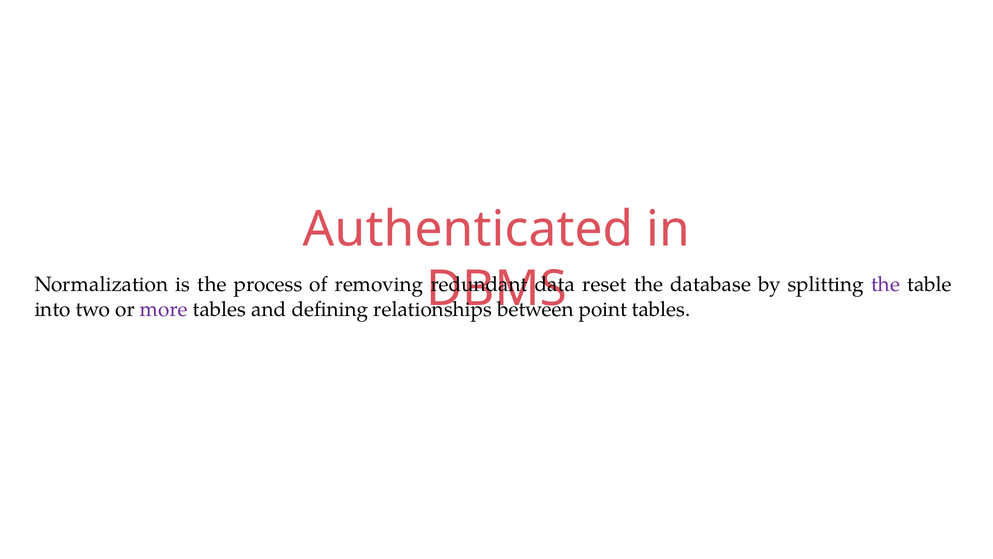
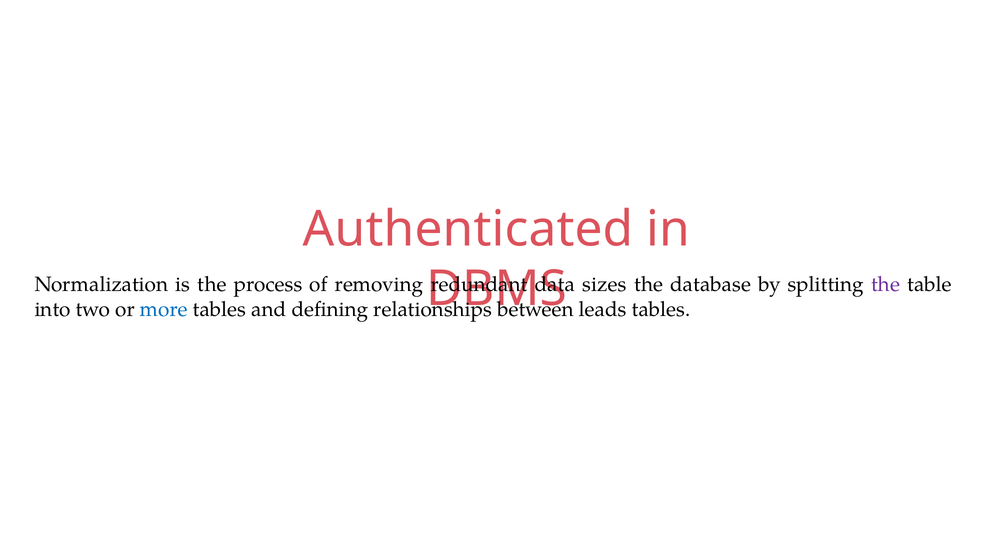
reset: reset -> sizes
more colour: purple -> blue
point: point -> leads
